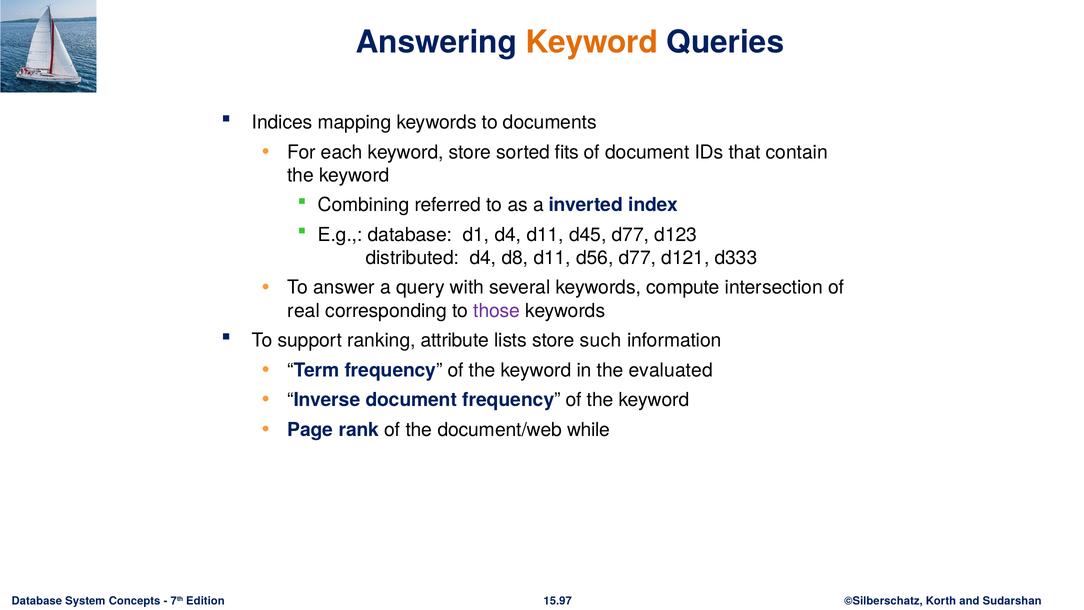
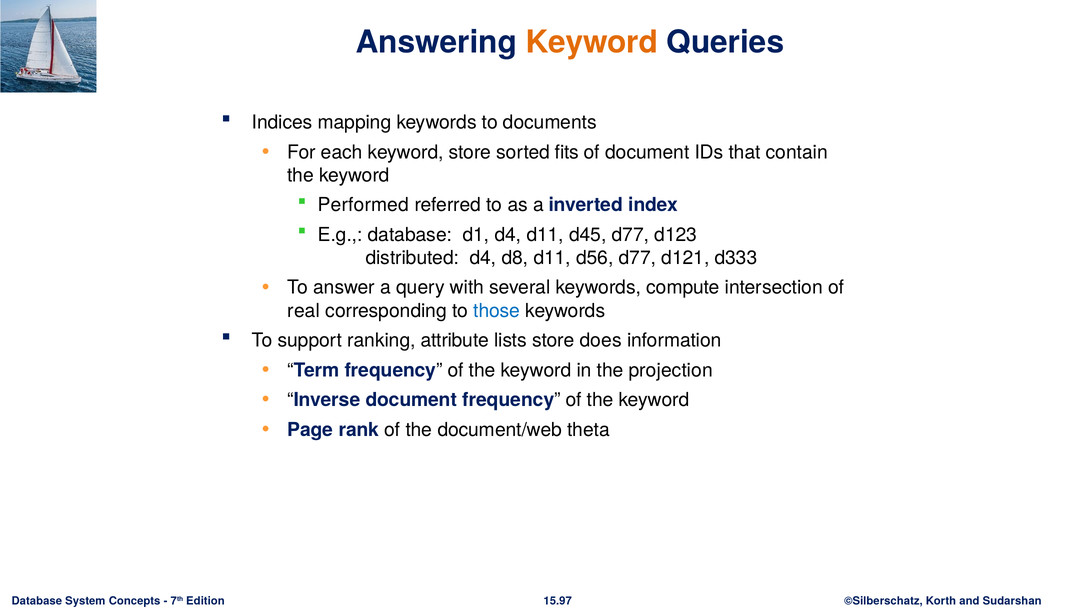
Combining: Combining -> Performed
those colour: purple -> blue
such: such -> does
evaluated: evaluated -> projection
while: while -> theta
